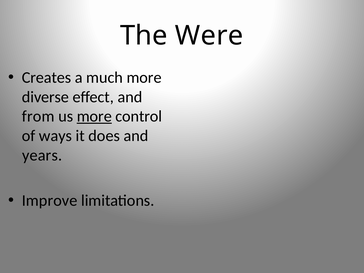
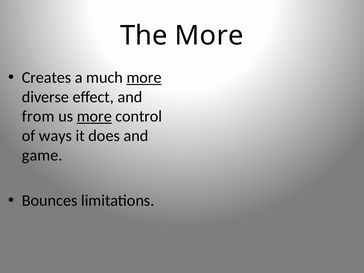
The Were: Were -> More
more at (144, 78) underline: none -> present
years: years -> game
Improve: Improve -> Bounces
